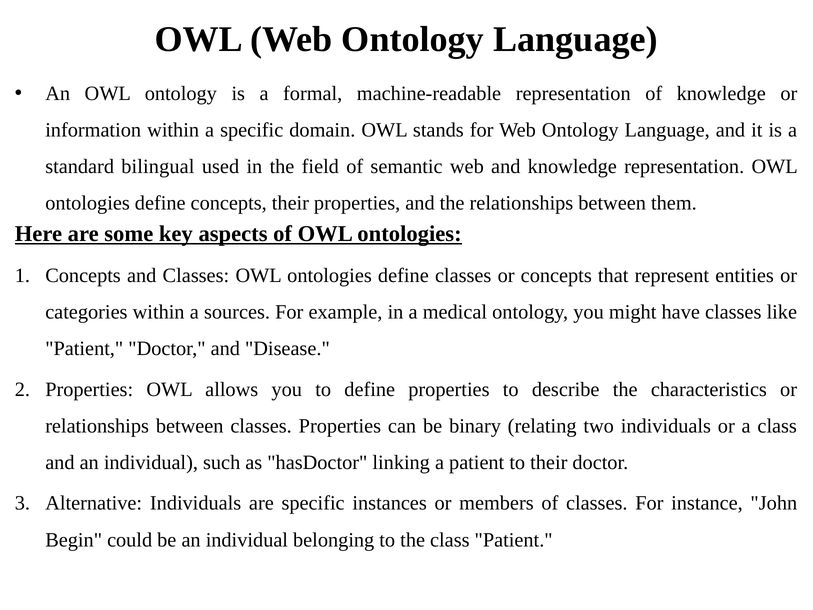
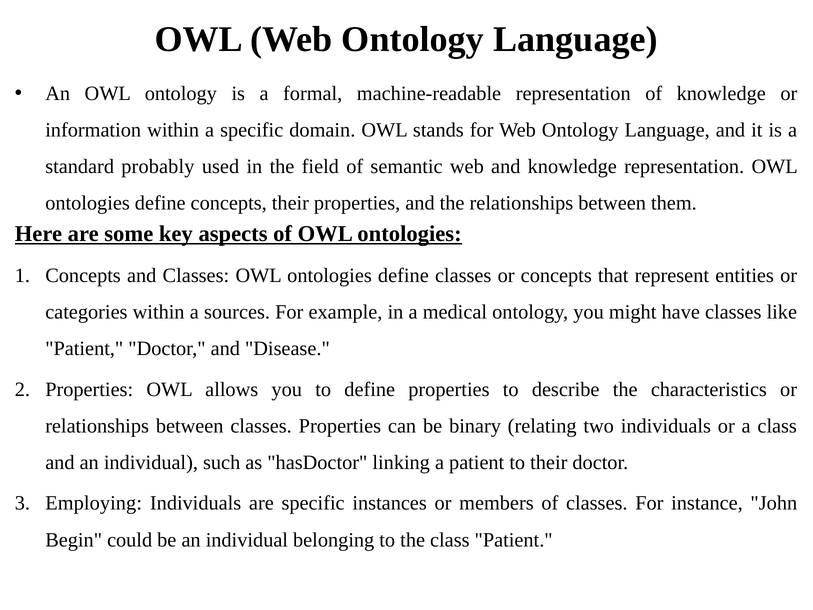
bilingual: bilingual -> probably
Alternative: Alternative -> Employing
